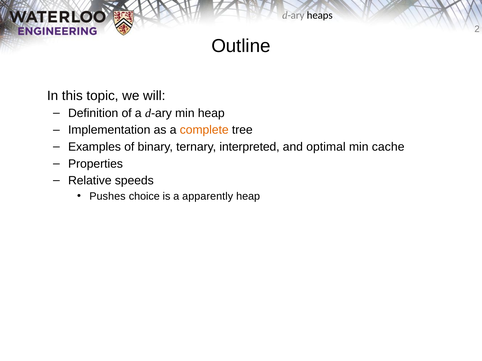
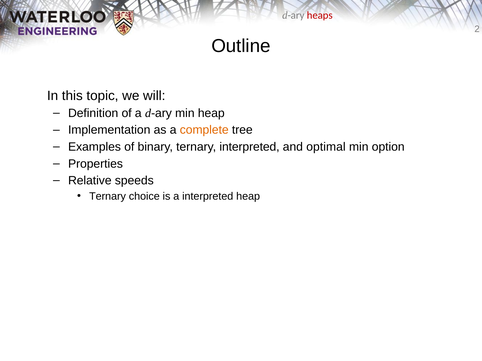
heaps colour: black -> red
cache: cache -> option
Pushes at (107, 196): Pushes -> Ternary
a apparently: apparently -> interpreted
